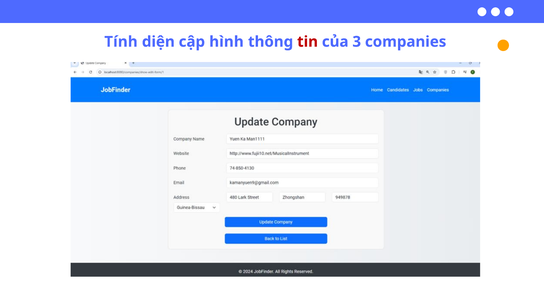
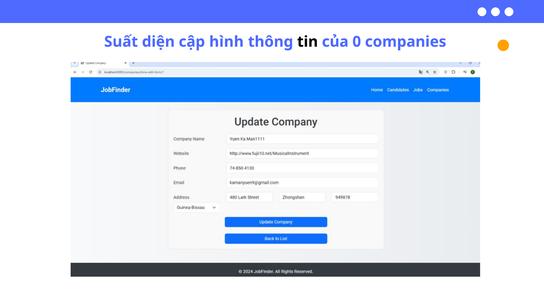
Tính: Tính -> Suất
tin colour: red -> black
3: 3 -> 0
